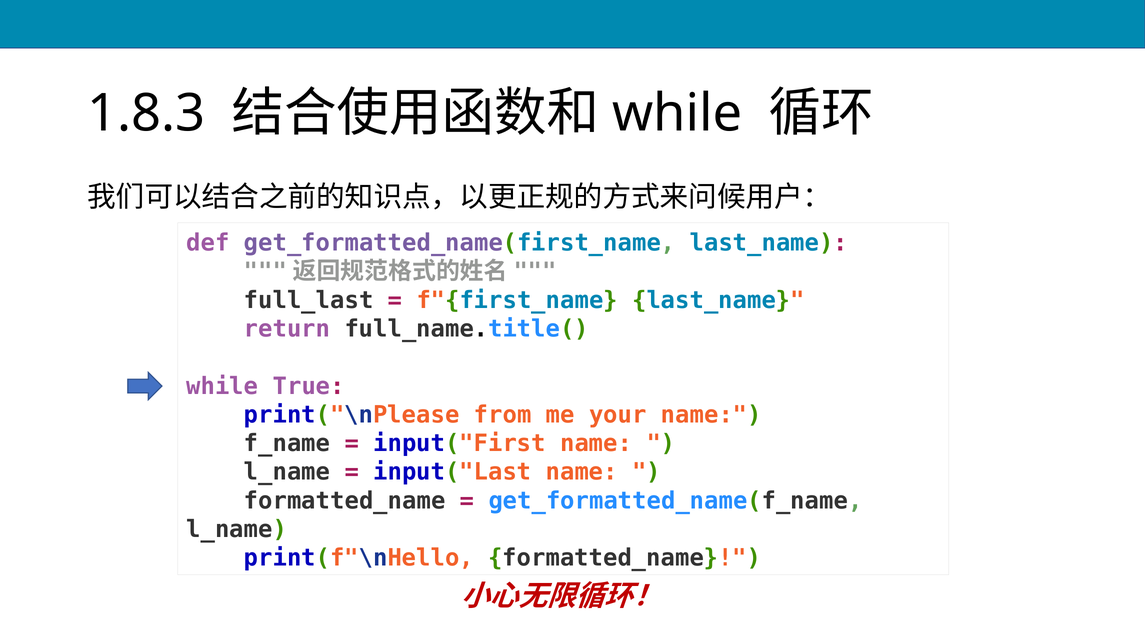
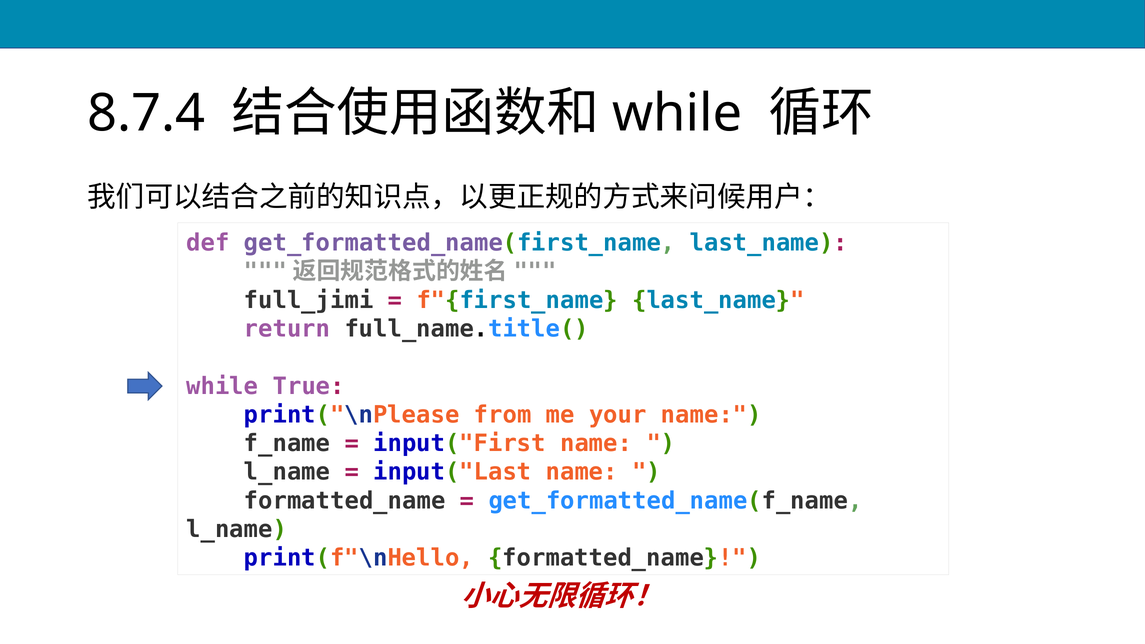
1.8.3: 1.8.3 -> 8.7.4
full_last: full_last -> full_jimi
